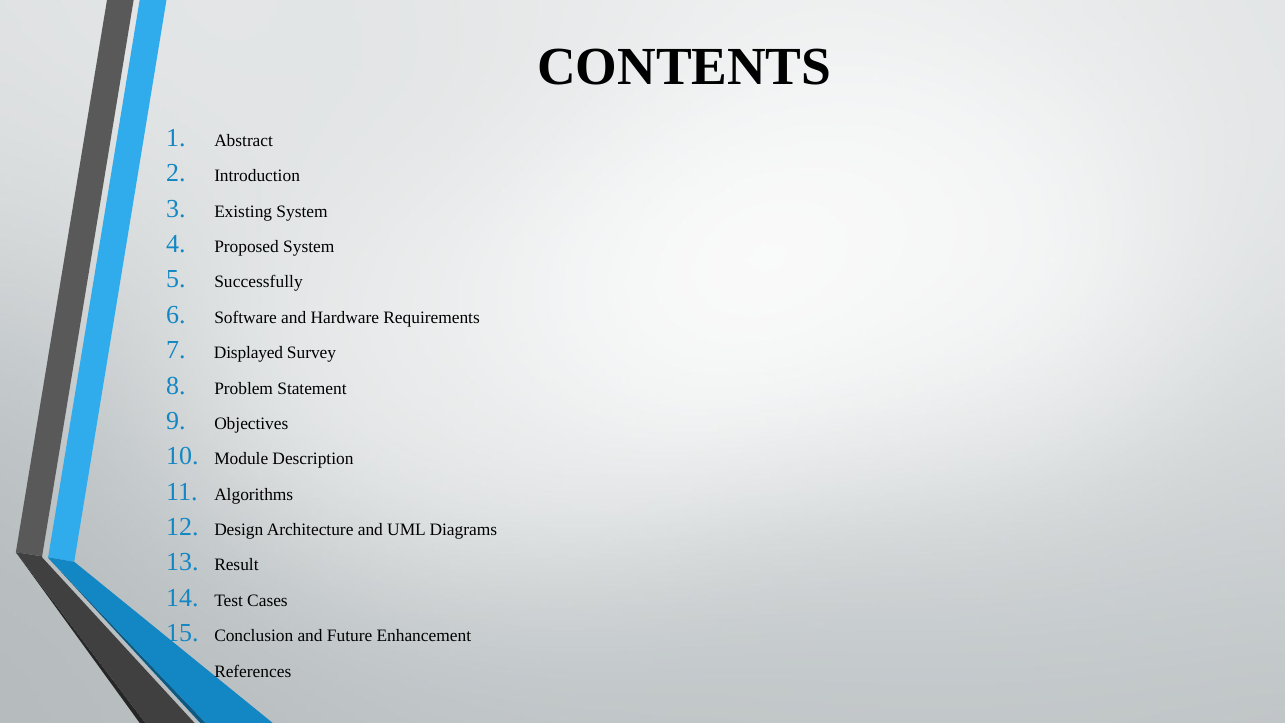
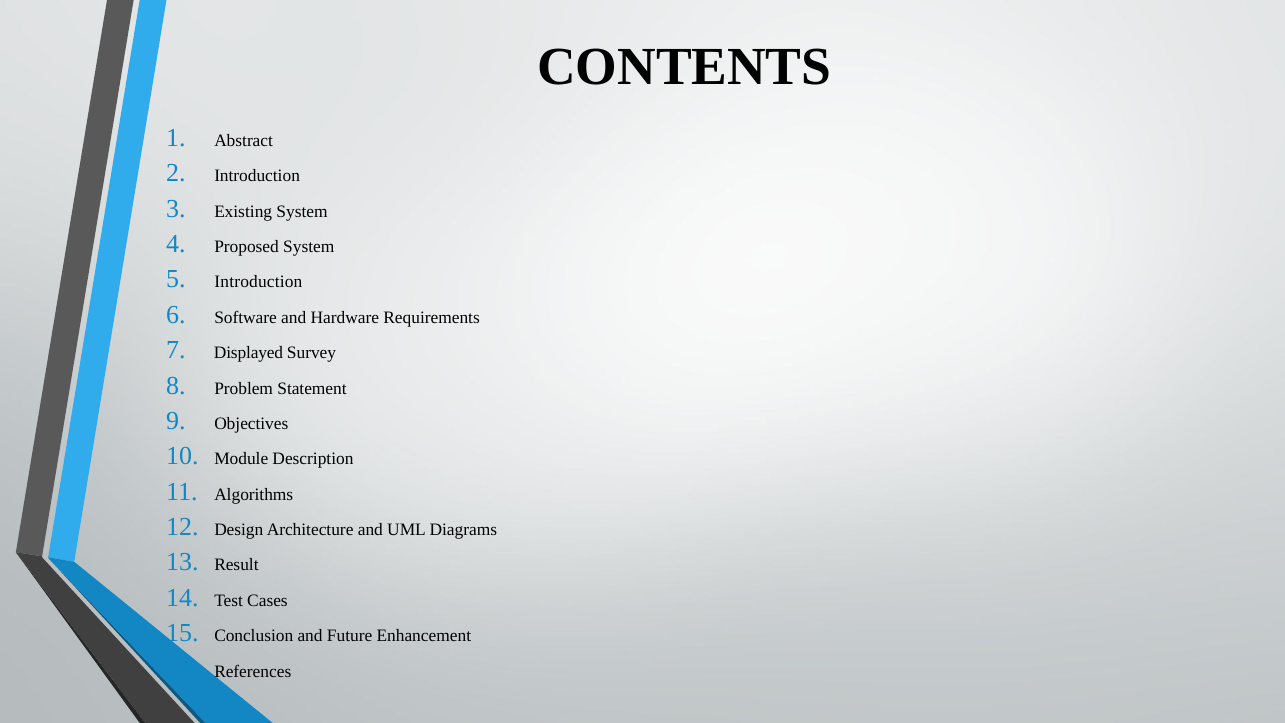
Successfully at (259, 282): Successfully -> Introduction
